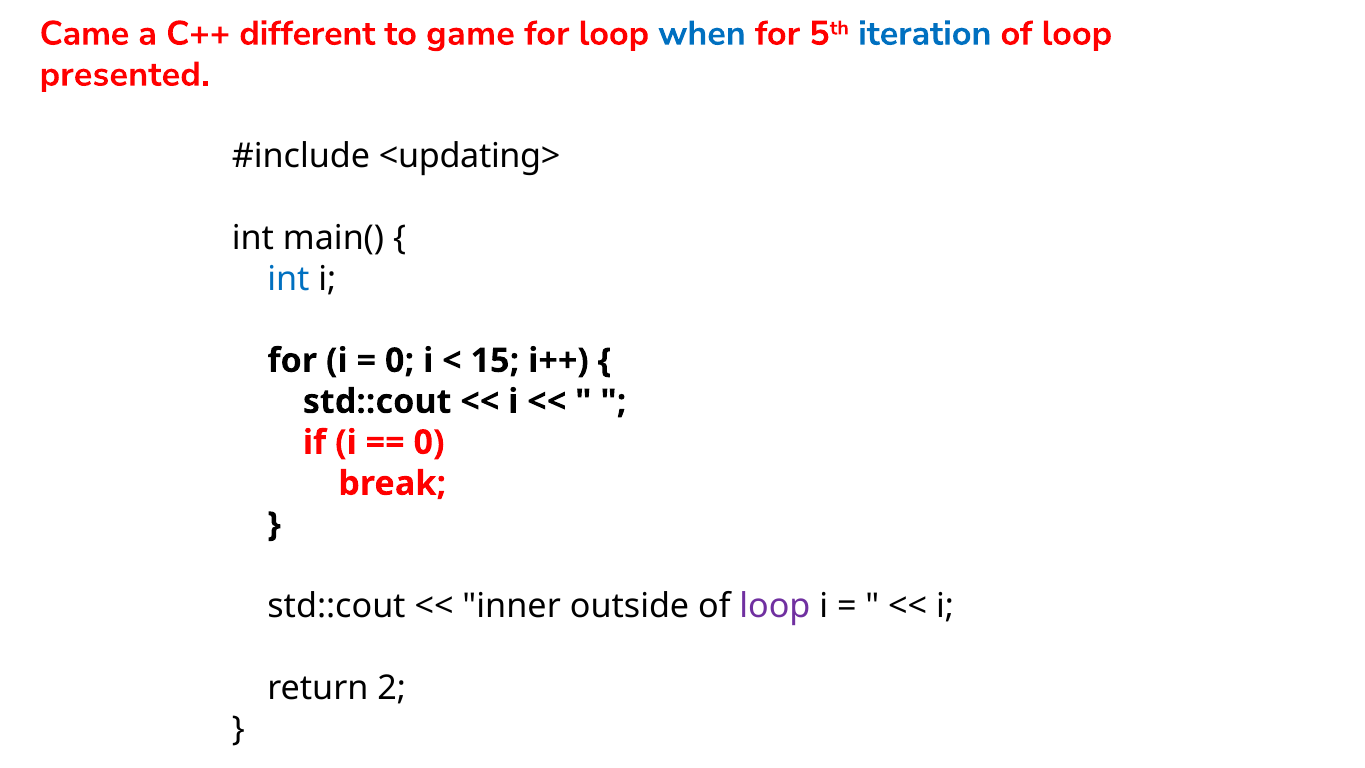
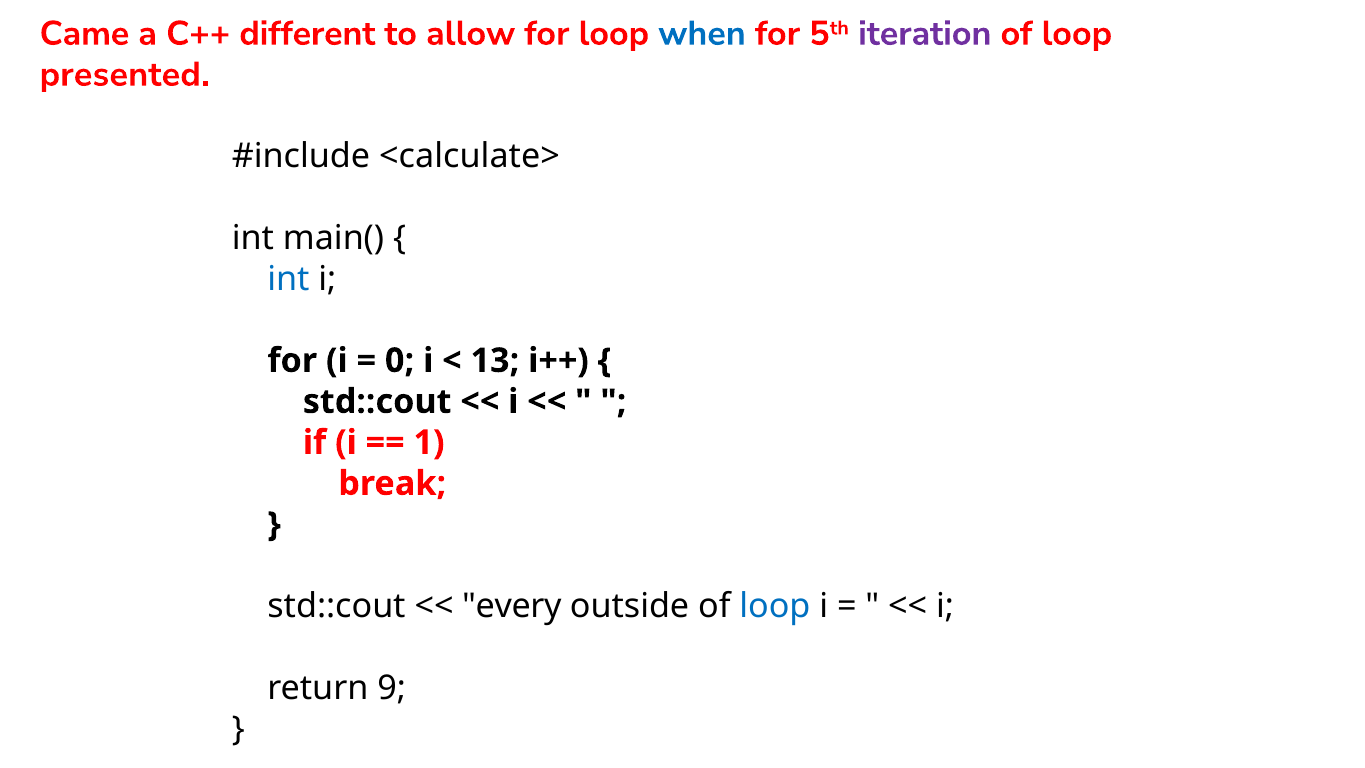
game: game -> allow
iteration colour: blue -> purple
<updating>: <updating> -> <calculate>
15: 15 -> 13
0 at (429, 442): 0 -> 1
inner: inner -> every
loop at (775, 606) colour: purple -> blue
2: 2 -> 9
